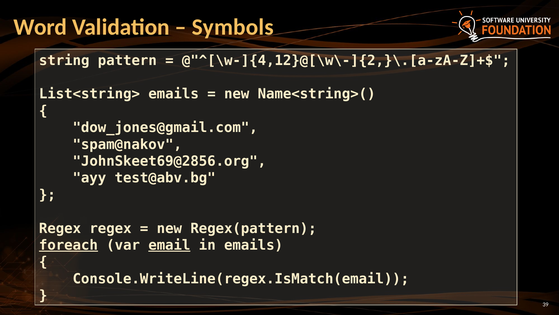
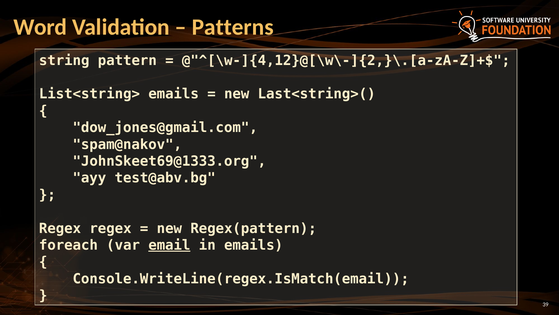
Symbols: Symbols -> Patterns
Name<string>(: Name<string>( -> Last<string>(
JohnSkeet69@2856.org: JohnSkeet69@2856.org -> JohnSkeet69@1333.org
foreach underline: present -> none
